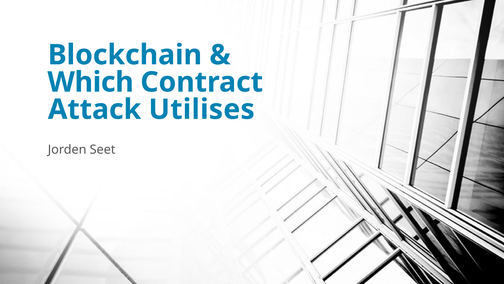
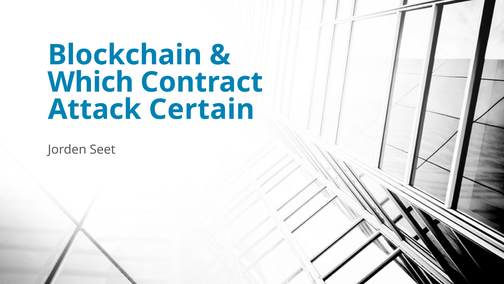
Utilises: Utilises -> Certain
